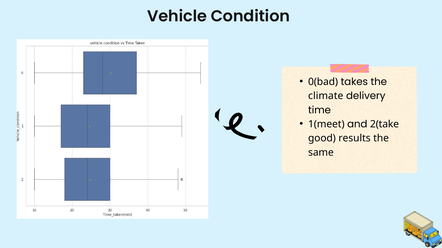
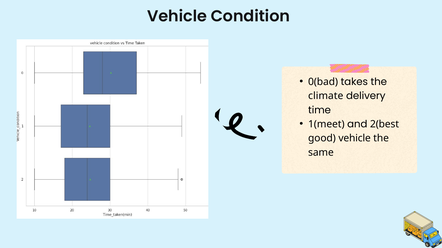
2(take: 2(take -> 2(best
good results: results -> vehicle
